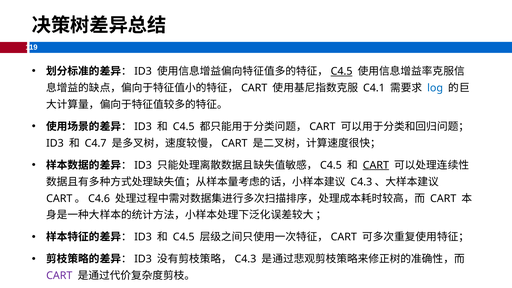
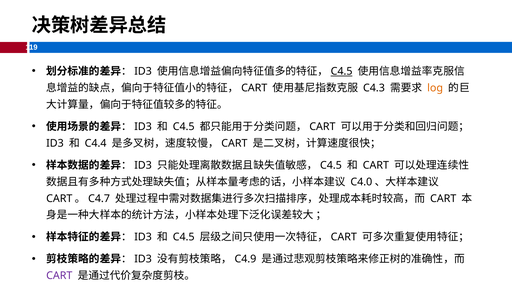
C4.1: C4.1 -> C4.3
log colour: blue -> orange
C4.7: C4.7 -> C4.4
CART at (376, 165) underline: present -> none
C4.3 at (361, 182): C4.3 -> C4.0
C4.6: C4.6 -> C4.7
C4.3 at (245, 259): C4.3 -> C4.9
